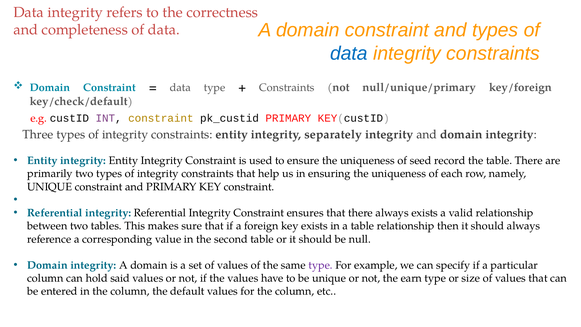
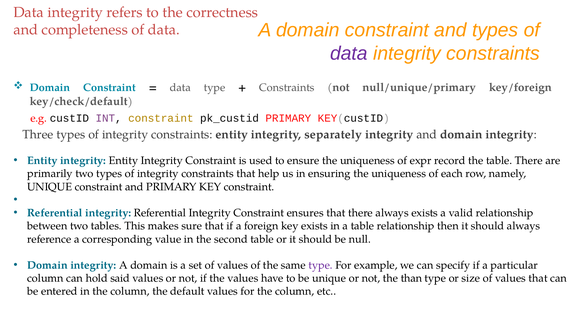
data at (349, 53) colour: blue -> purple
seed: seed -> expr
earn: earn -> than
